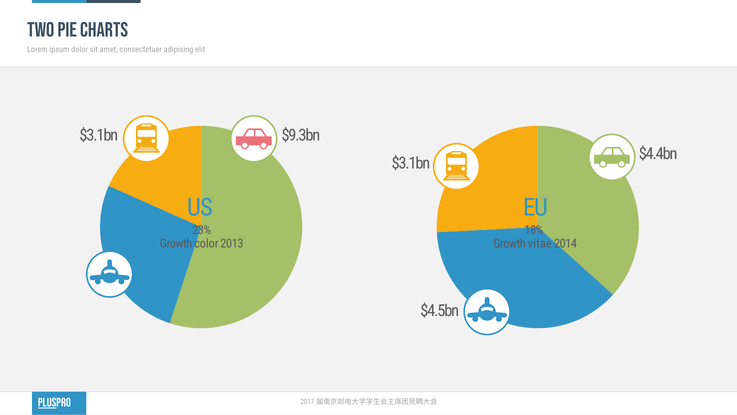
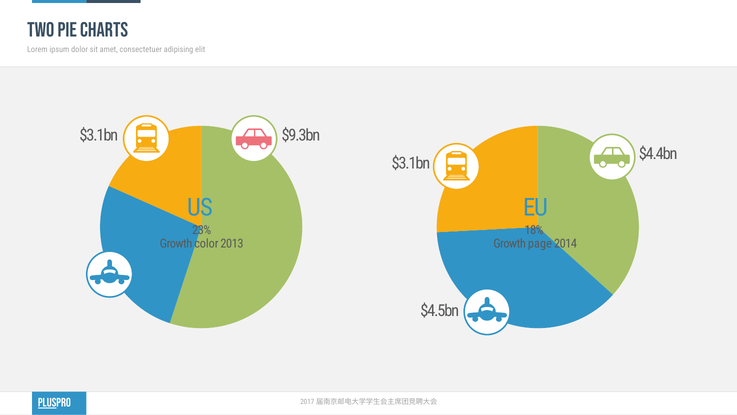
vitae: vitae -> page
